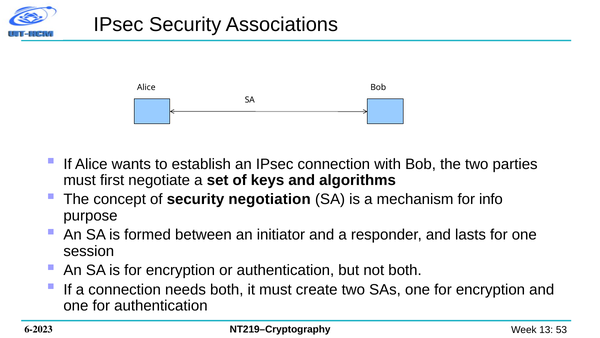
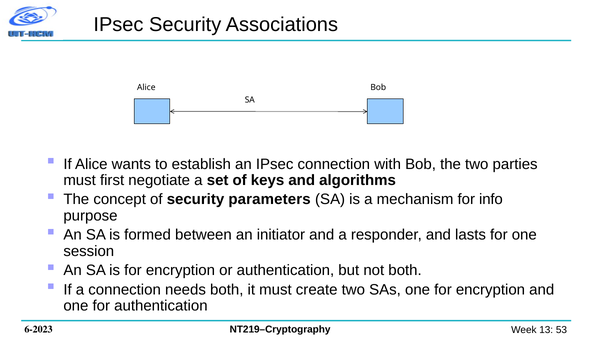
negotiation: negotiation -> parameters
